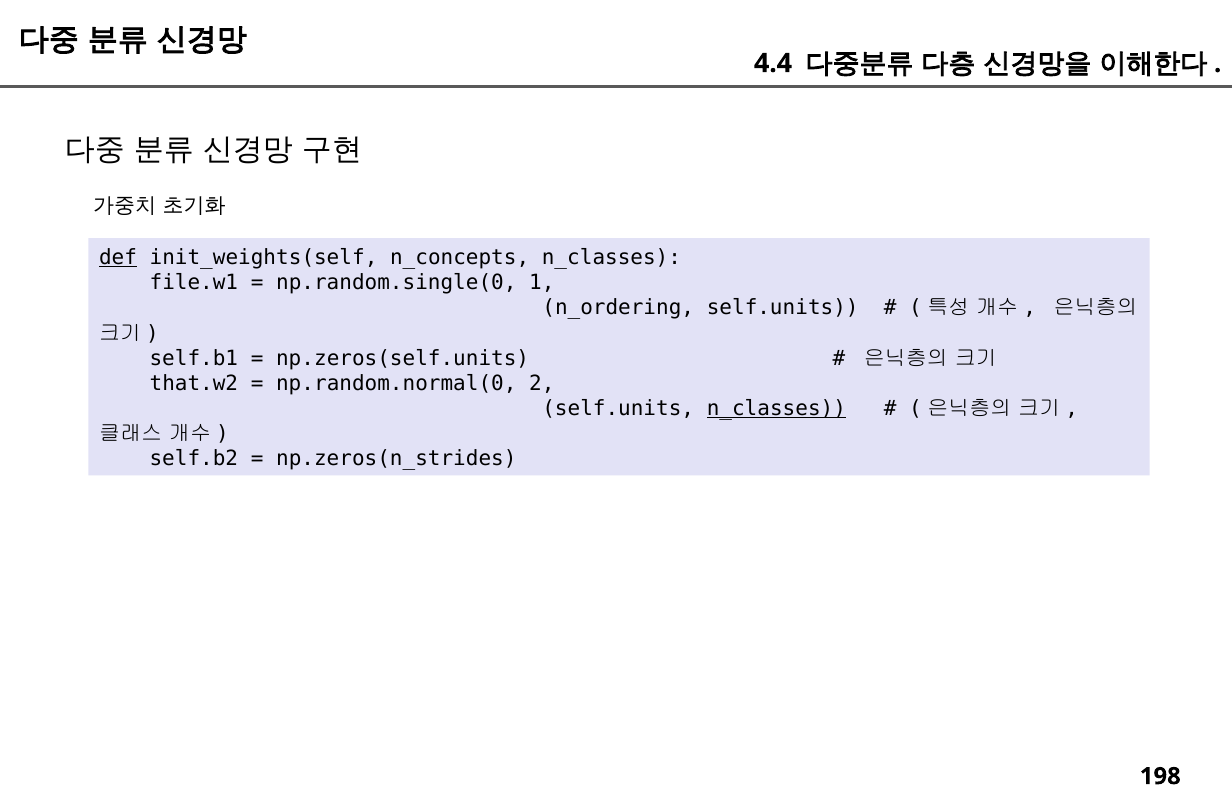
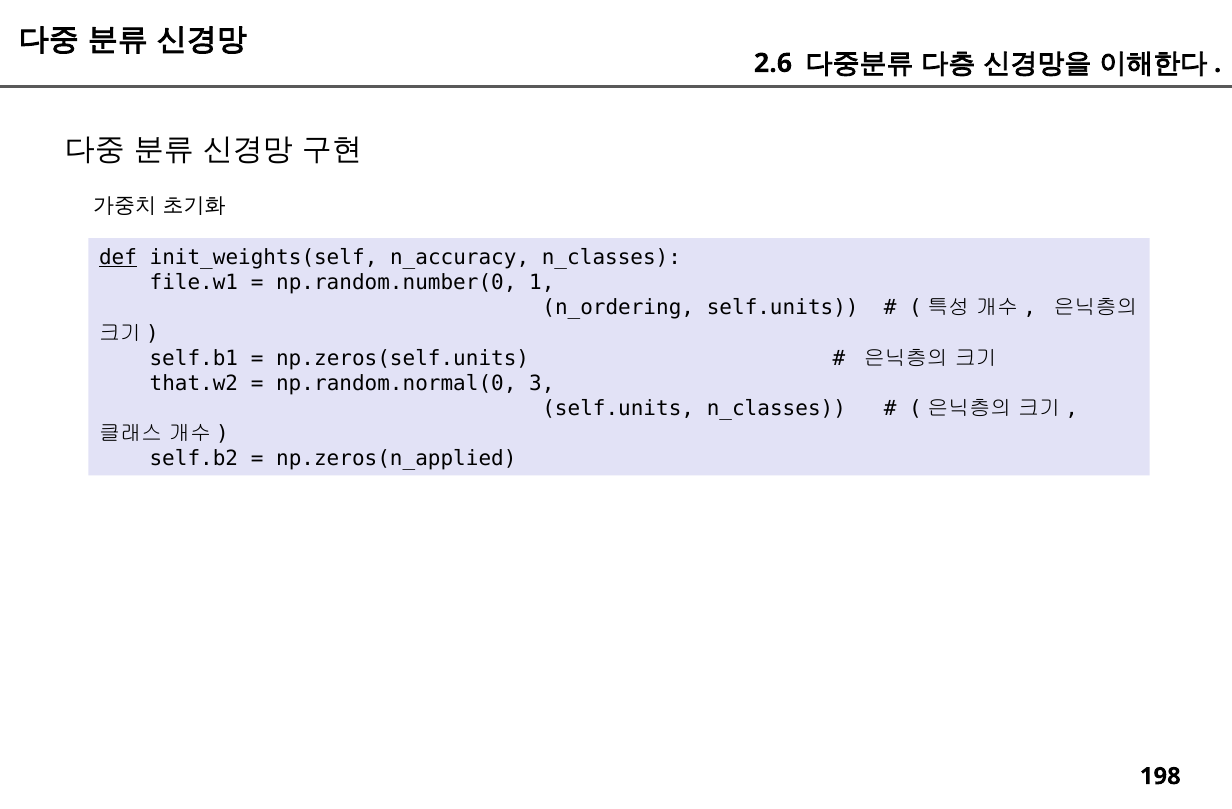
4.4: 4.4 -> 2.6
n_concepts: n_concepts -> n_accuracy
np.random.single(0: np.random.single(0 -> np.random.number(0
2: 2 -> 3
n_classes at (776, 409) underline: present -> none
np.zeros(n_strides: np.zeros(n_strides -> np.zeros(n_applied
